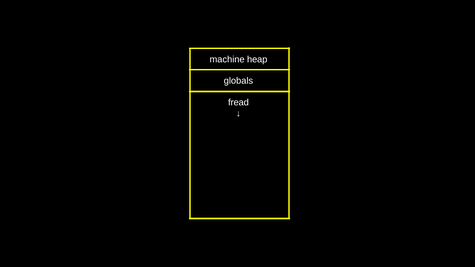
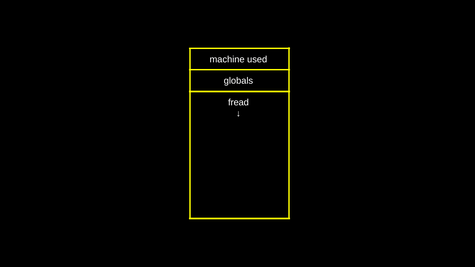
heap: heap -> used
